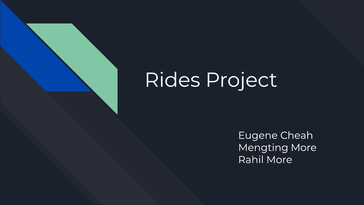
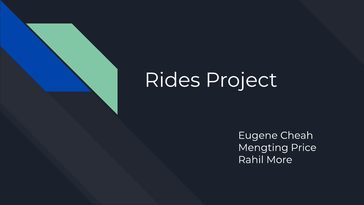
Mengting More: More -> Price
